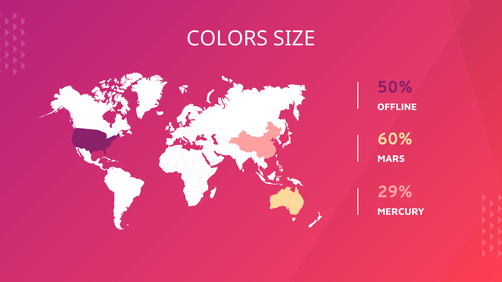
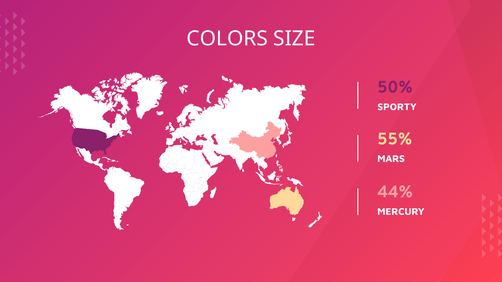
OFFLINE: OFFLINE -> SPORTY
60%: 60% -> 55%
29%: 29% -> 44%
